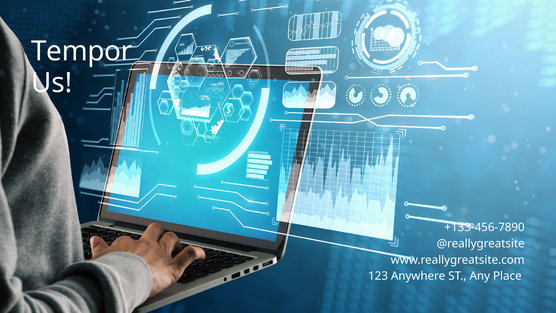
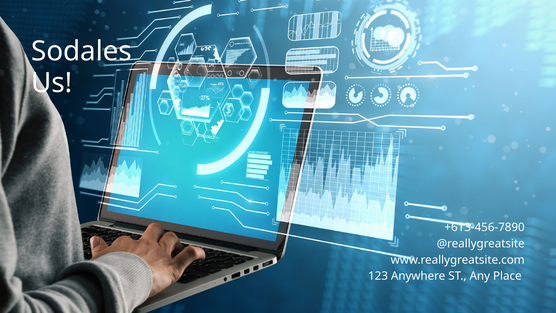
Tempor: Tempor -> Sodales
+133-456-7890: +133-456-7890 -> +613-456-7890
